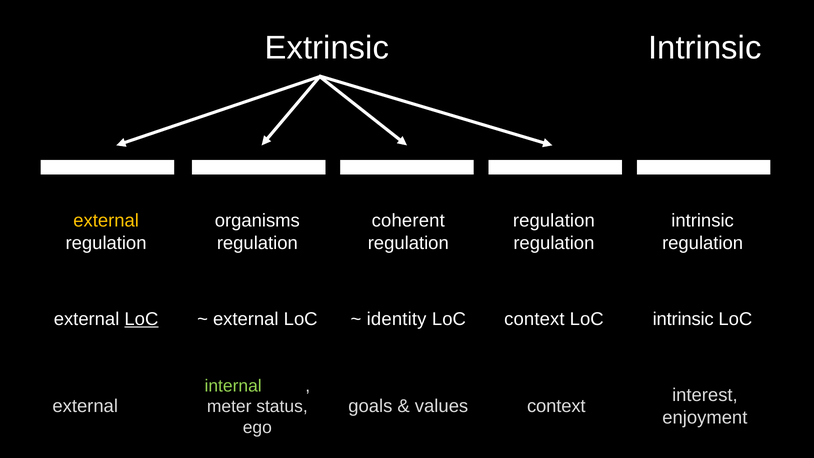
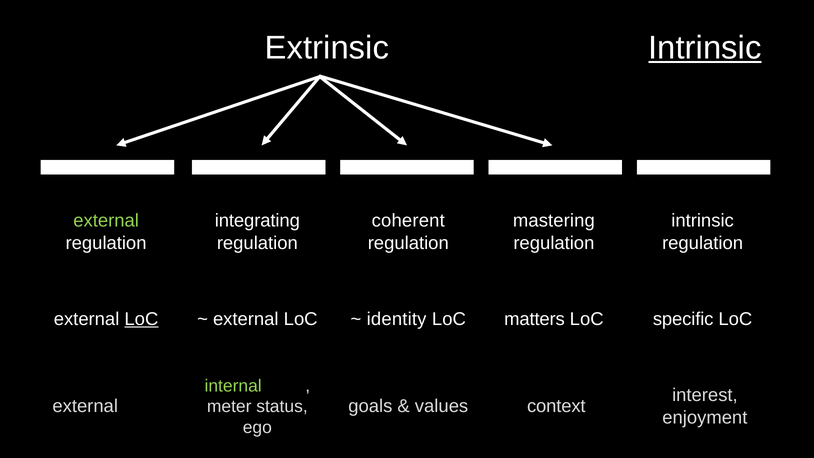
Intrinsic at (705, 48) underline: none -> present
external at (106, 221) colour: yellow -> light green
organisms: organisms -> integrating
regulation at (554, 221): regulation -> mastering
LoC context: context -> matters
intrinsic at (683, 319): intrinsic -> specific
